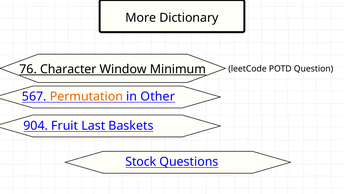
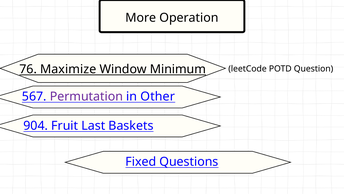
Dictionary: Dictionary -> Operation
Character: Character -> Maximize
Permutation colour: orange -> purple
Stock: Stock -> Fixed
